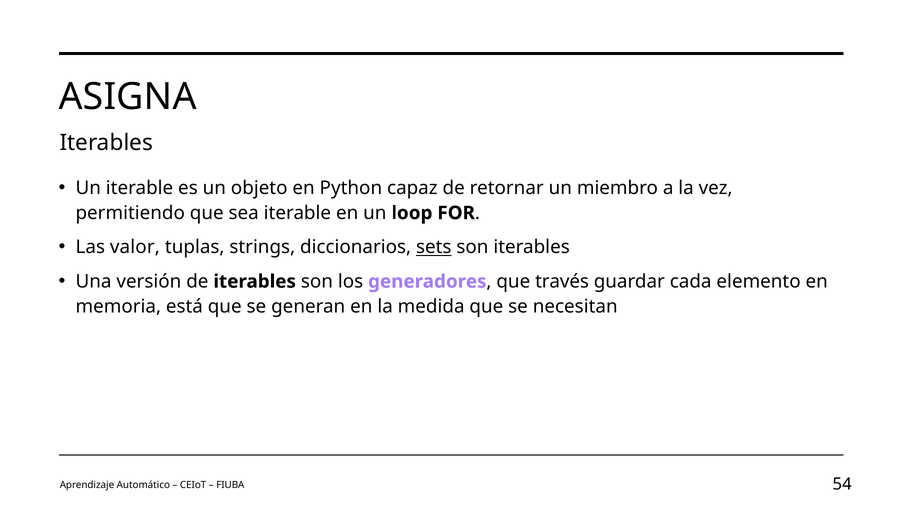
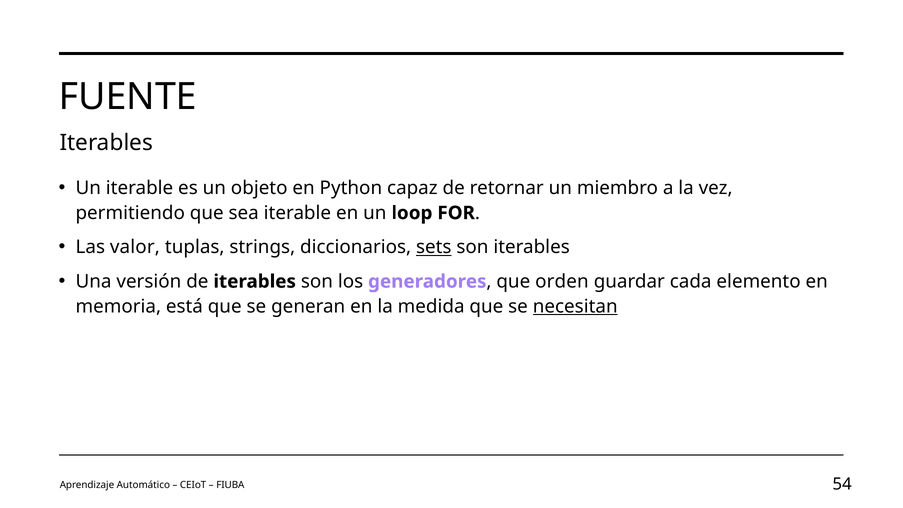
ASIGNA: ASIGNA -> FUENTE
través: través -> orden
necesitan underline: none -> present
